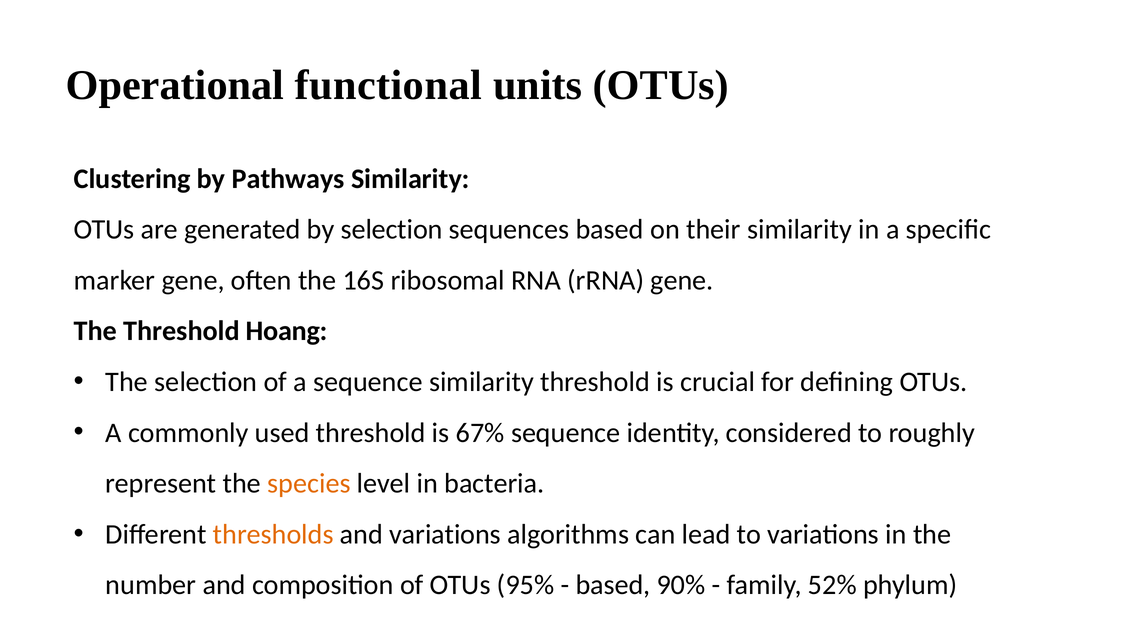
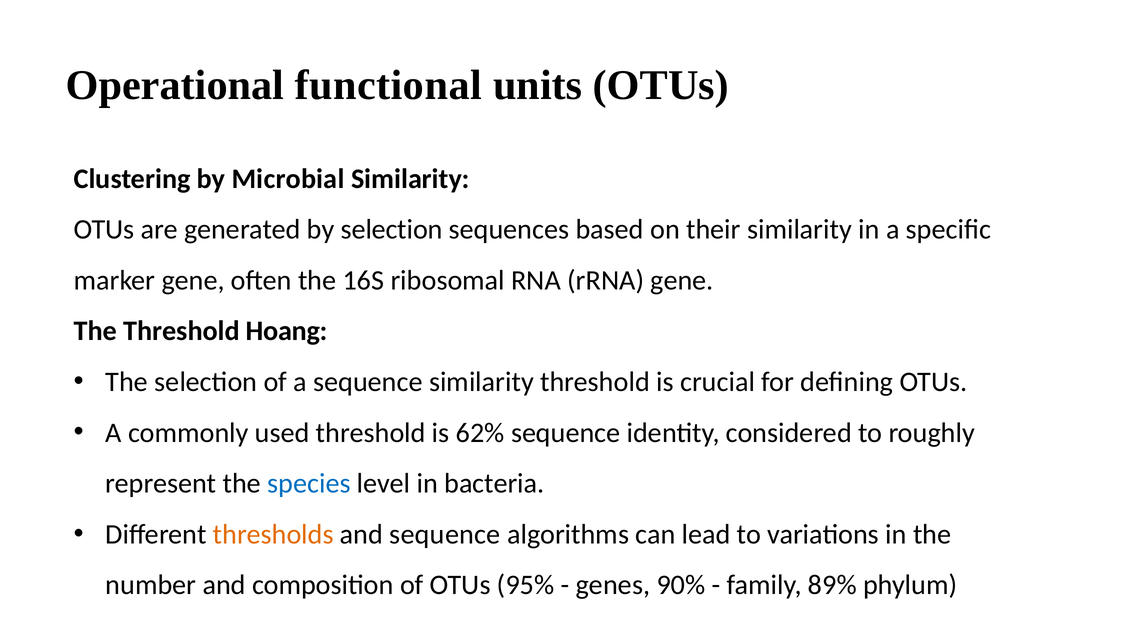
Pathways: Pathways -> Microbial
67%: 67% -> 62%
species colour: orange -> blue
and variations: variations -> sequence
based at (613, 585): based -> genes
52%: 52% -> 89%
